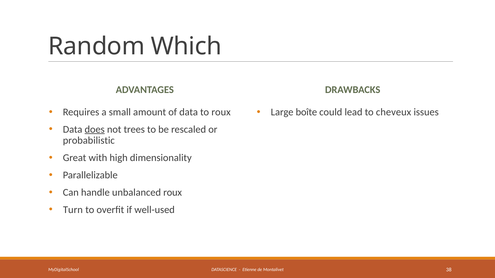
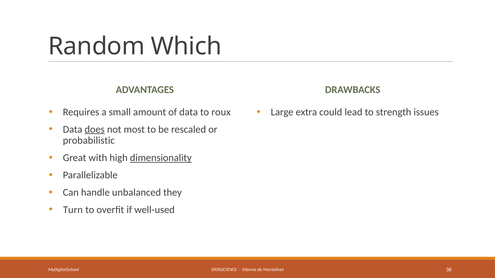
boîte: boîte -> extra
cheveux: cheveux -> strength
trees: trees -> most
dimensionality underline: none -> present
unbalanced roux: roux -> they
